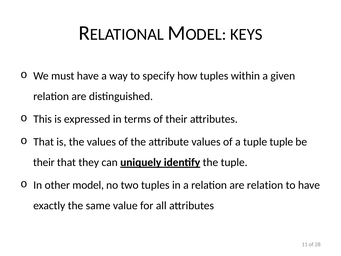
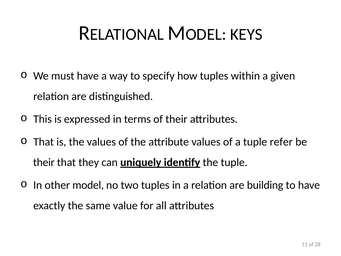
tuple tuple: tuple -> refer
are relation: relation -> building
